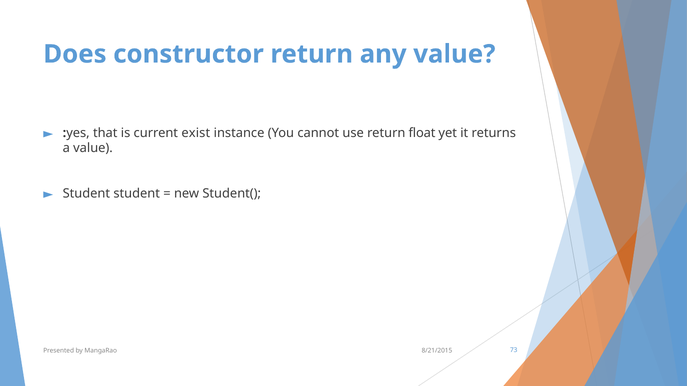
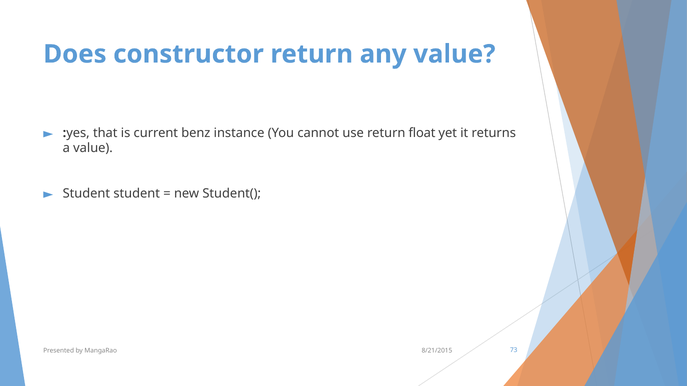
exist: exist -> benz
